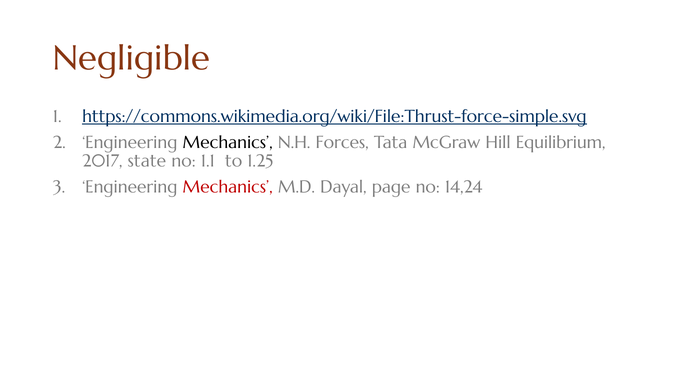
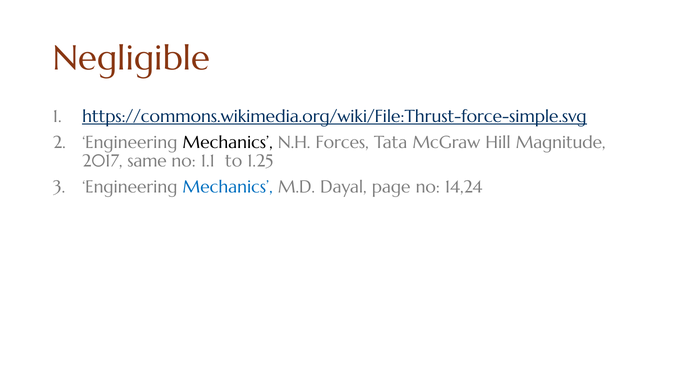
Equilibrium: Equilibrium -> Magnitude
state: state -> same
Mechanics at (228, 187) colour: red -> blue
